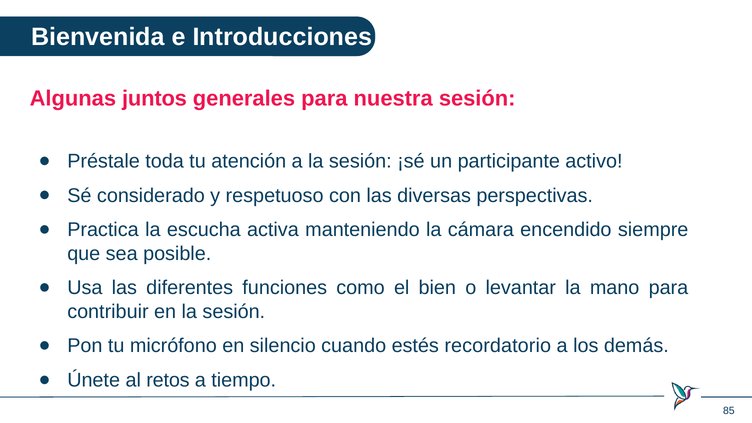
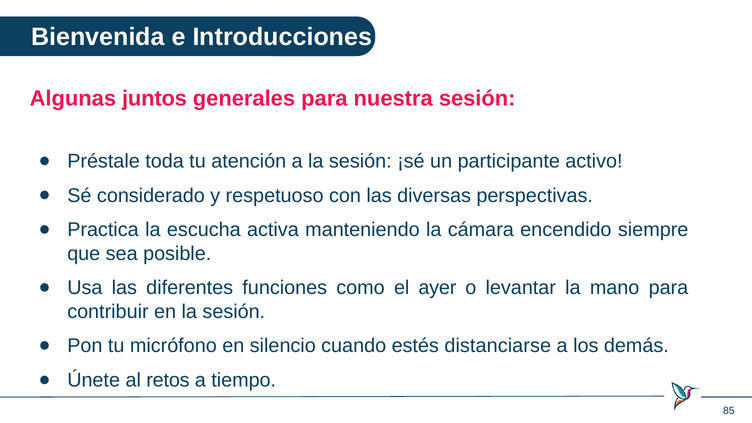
bien: bien -> ayer
recordatorio: recordatorio -> distanciarse
